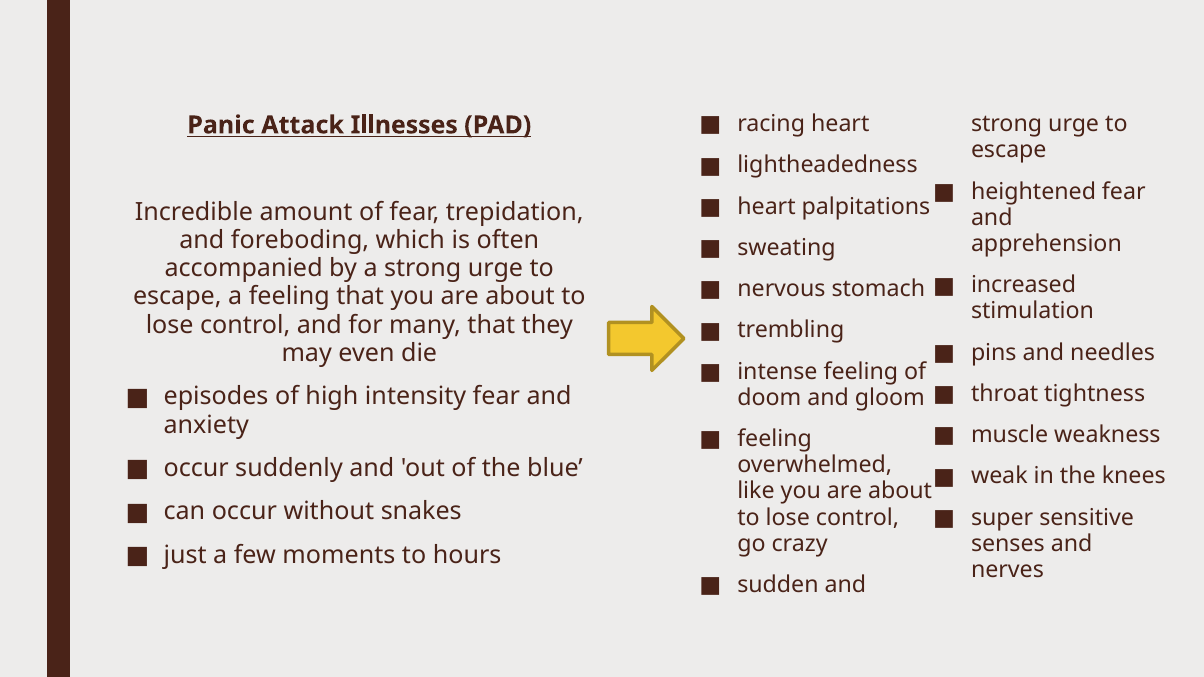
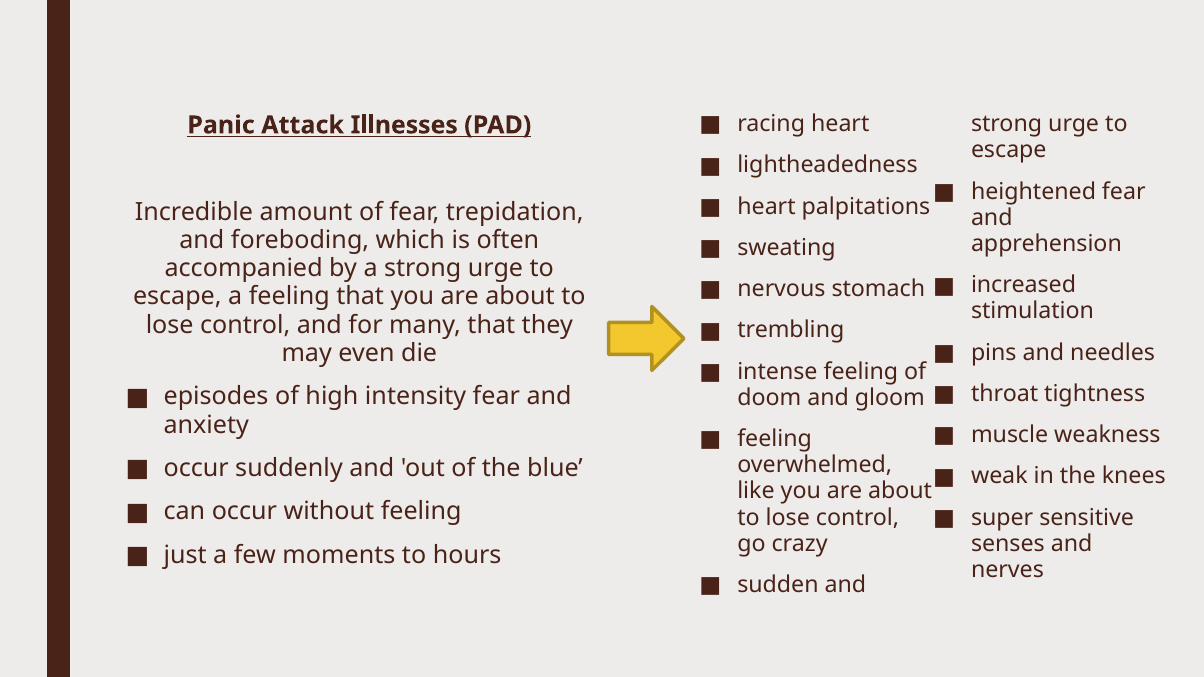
without snakes: snakes -> feeling
